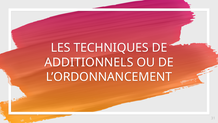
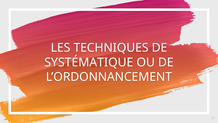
ADDITIONNELS: ADDITIONNELS -> SYSTÉMATIQUE
